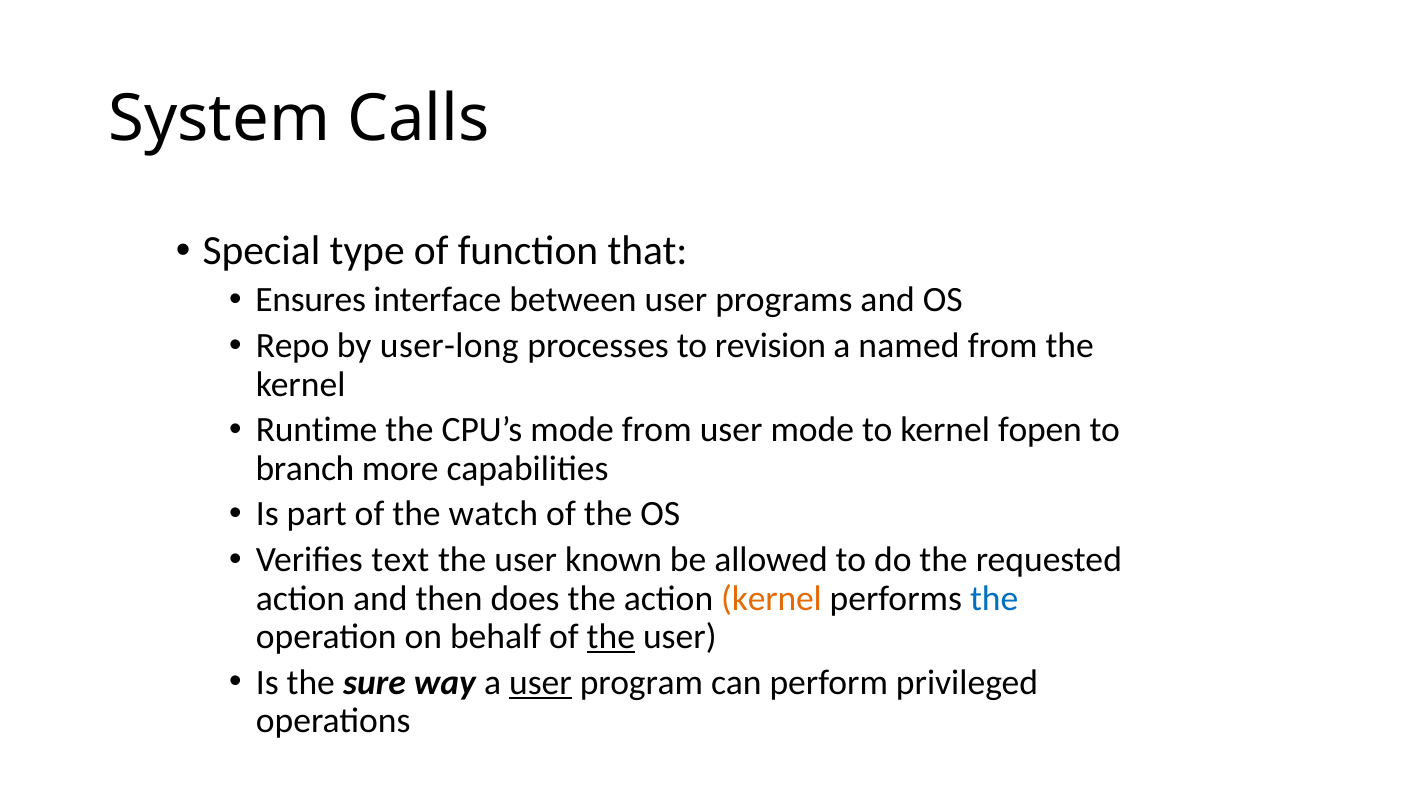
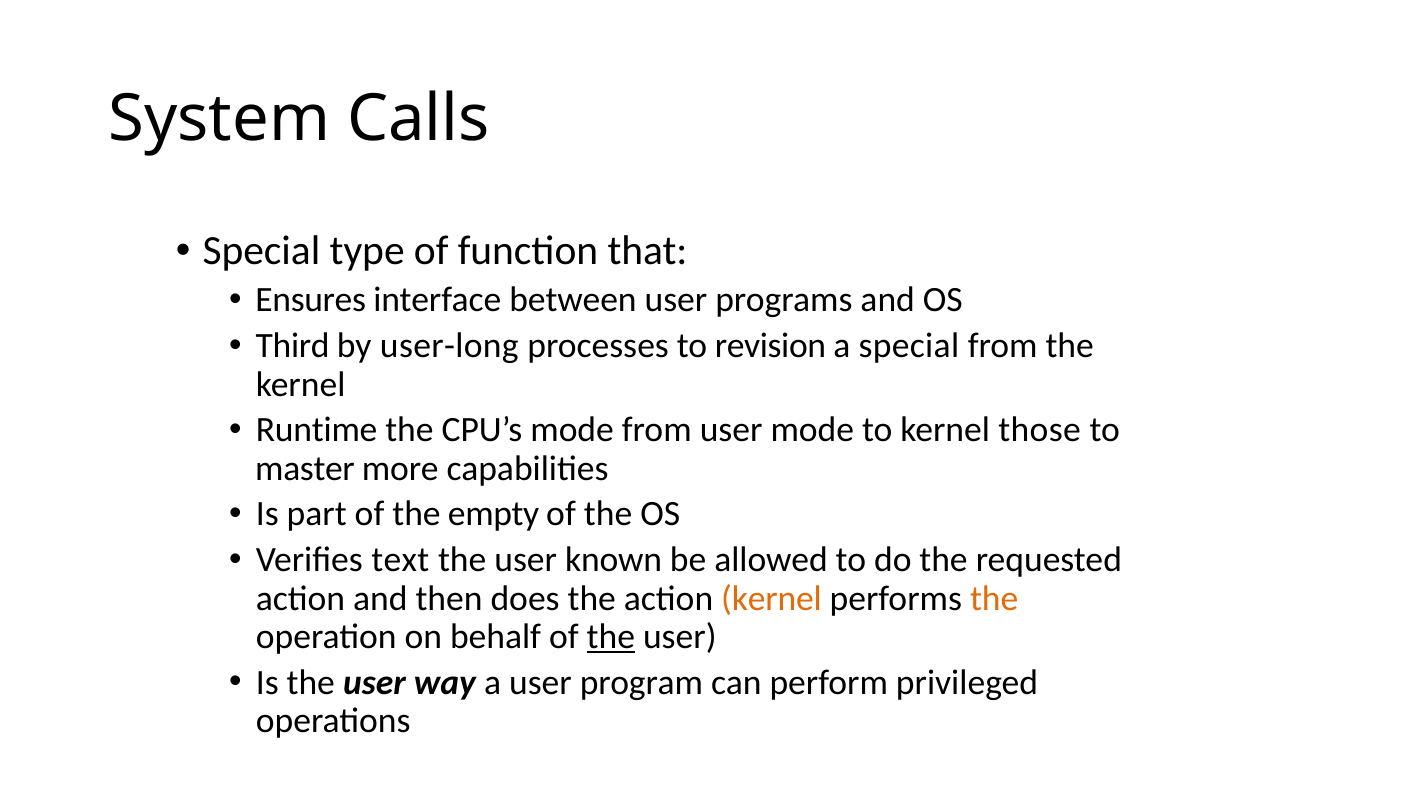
Repo: Repo -> Third
a named: named -> special
fopen: fopen -> those
branch: branch -> master
watch: watch -> empty
the at (994, 599) colour: blue -> orange
Is the sure: sure -> user
user at (540, 683) underline: present -> none
